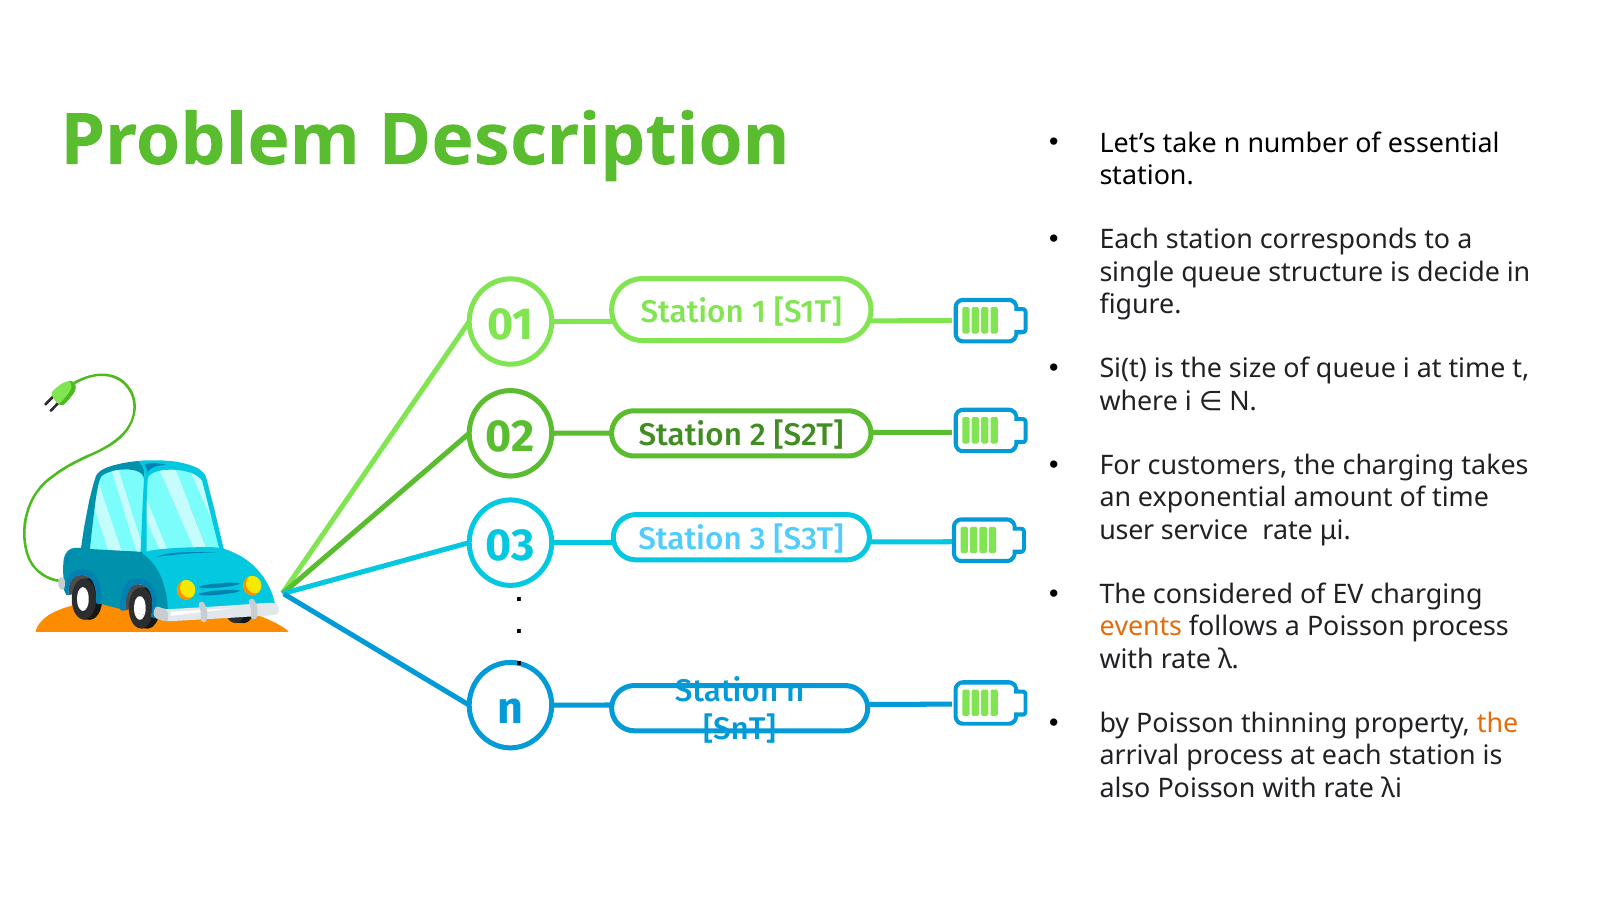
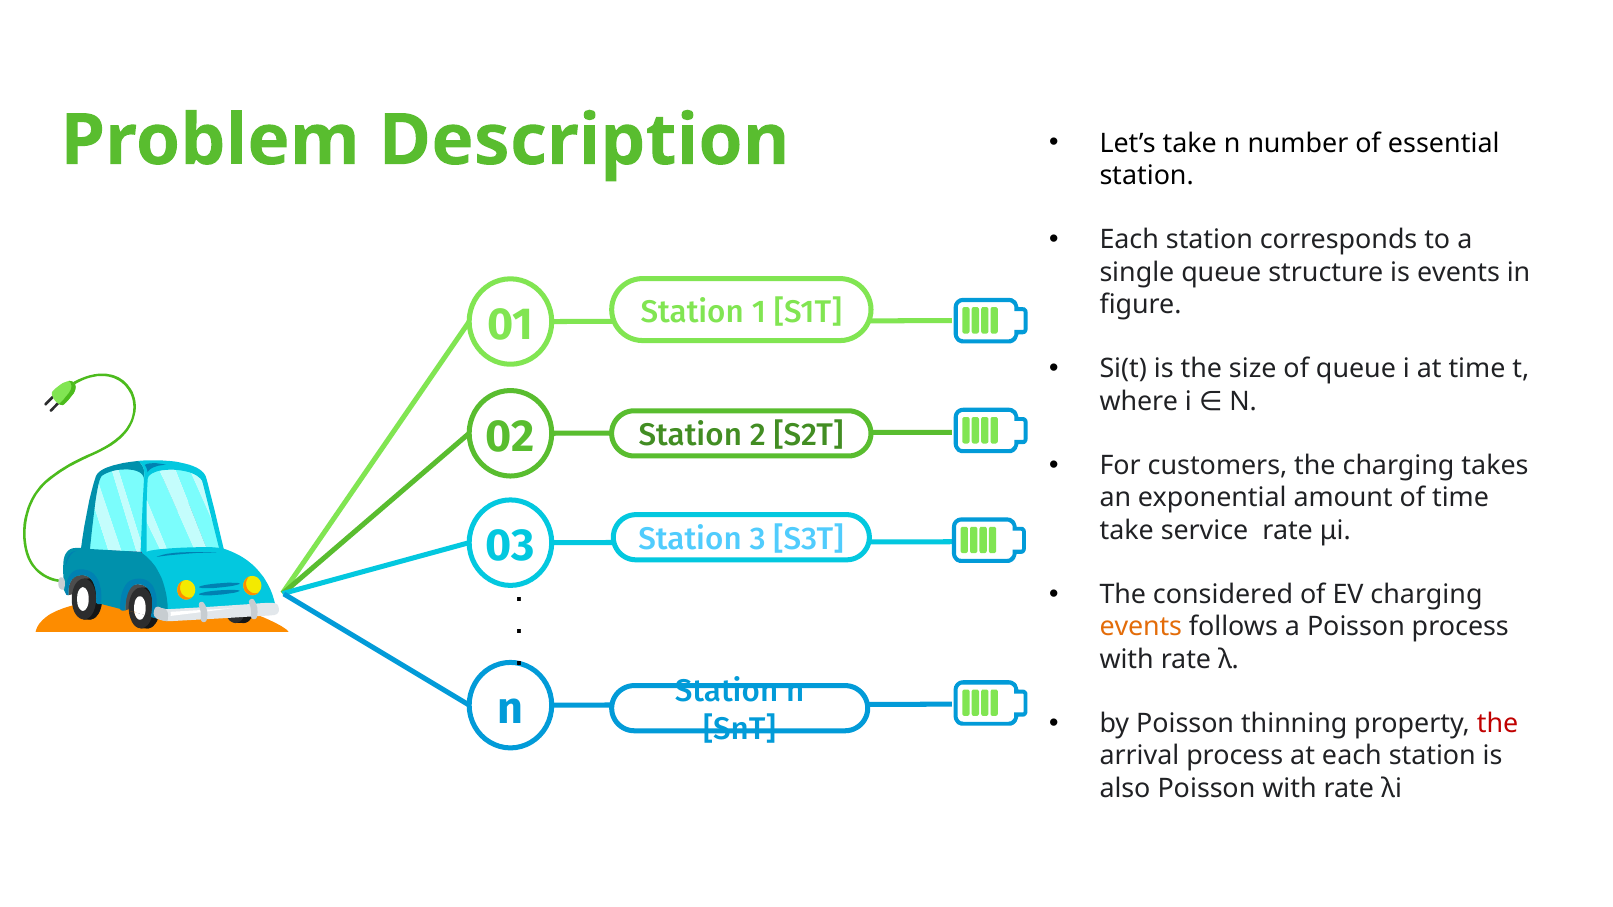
is decide: decide -> events
user at (1127, 530): user -> take
the at (1498, 724) colour: orange -> red
